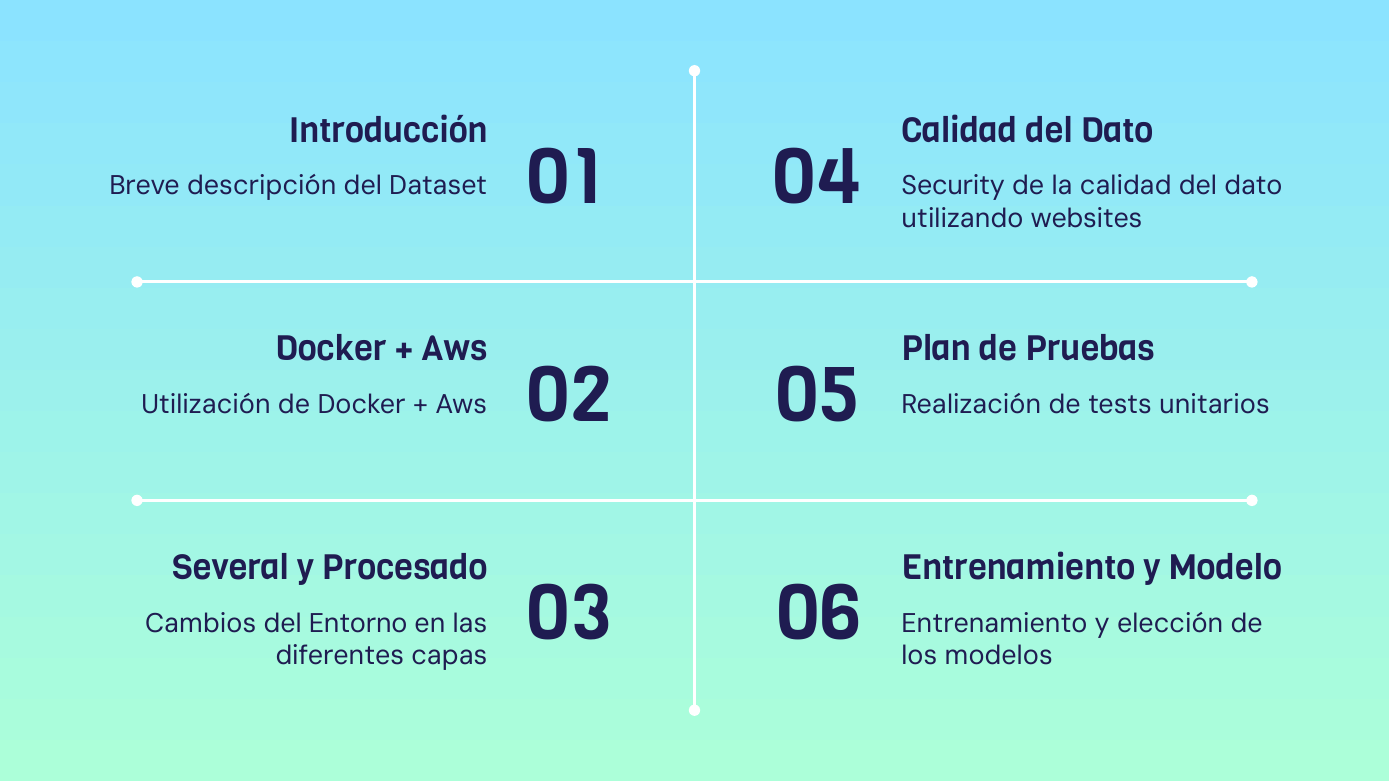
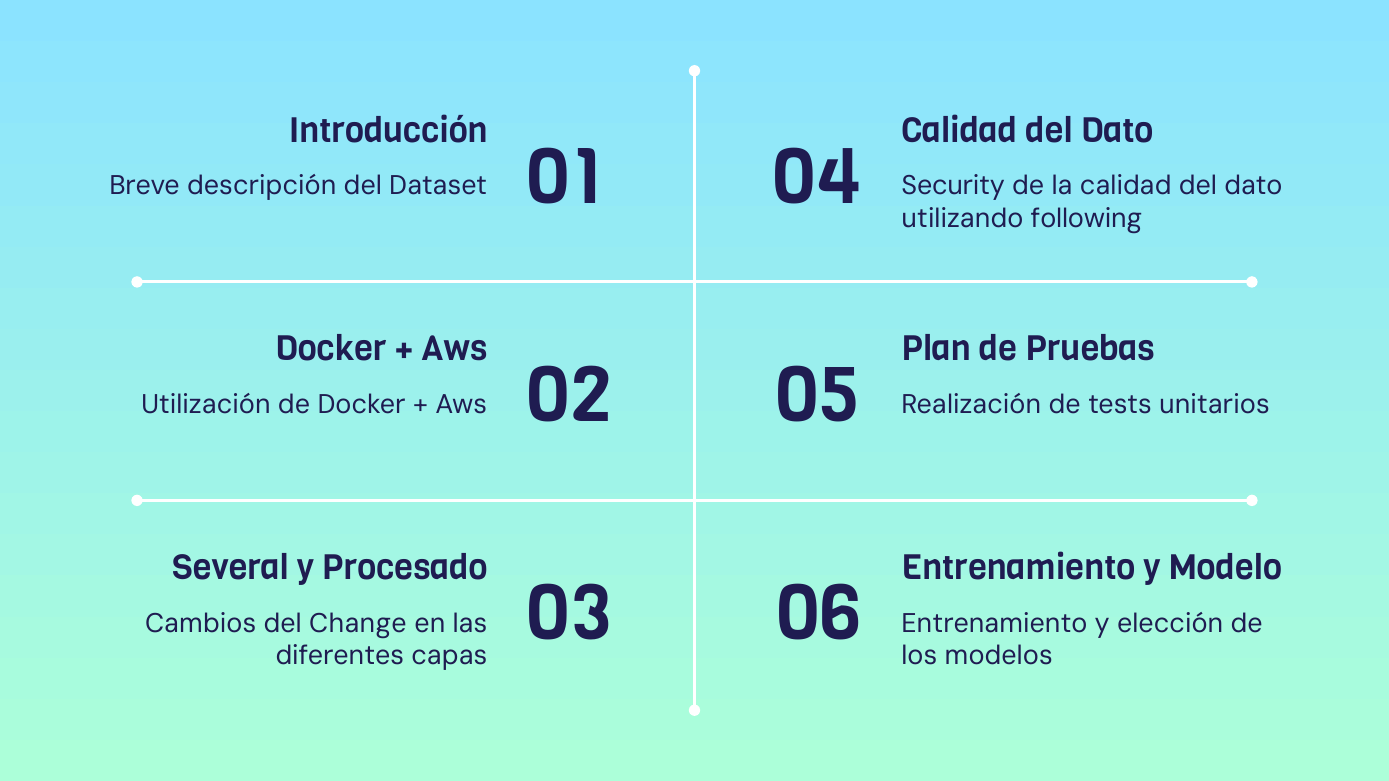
websites: websites -> following
Entorno: Entorno -> Change
